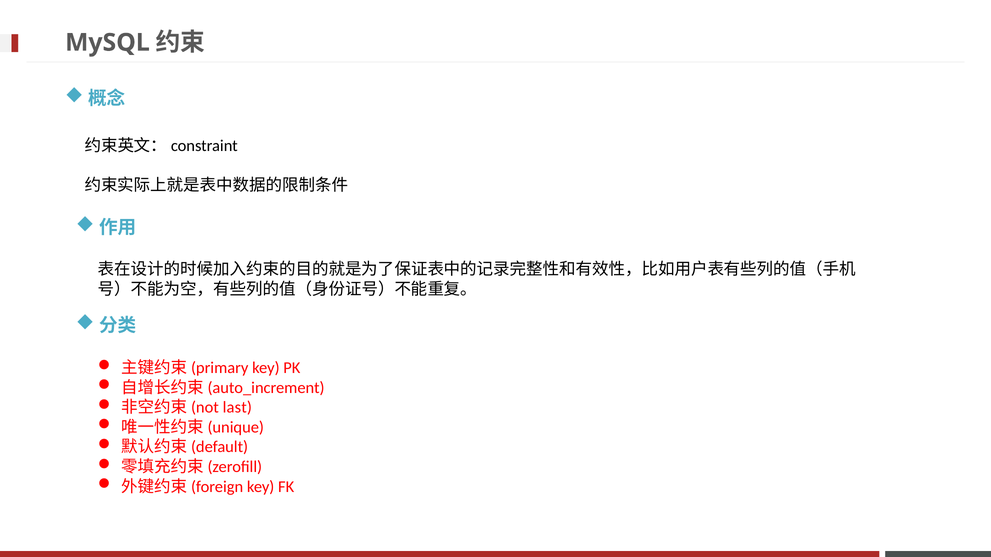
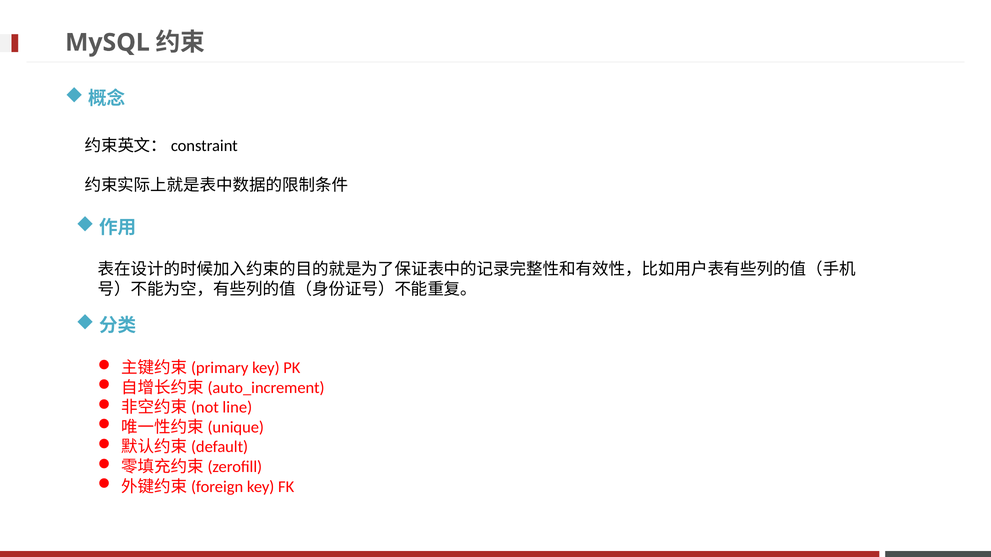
last: last -> line
